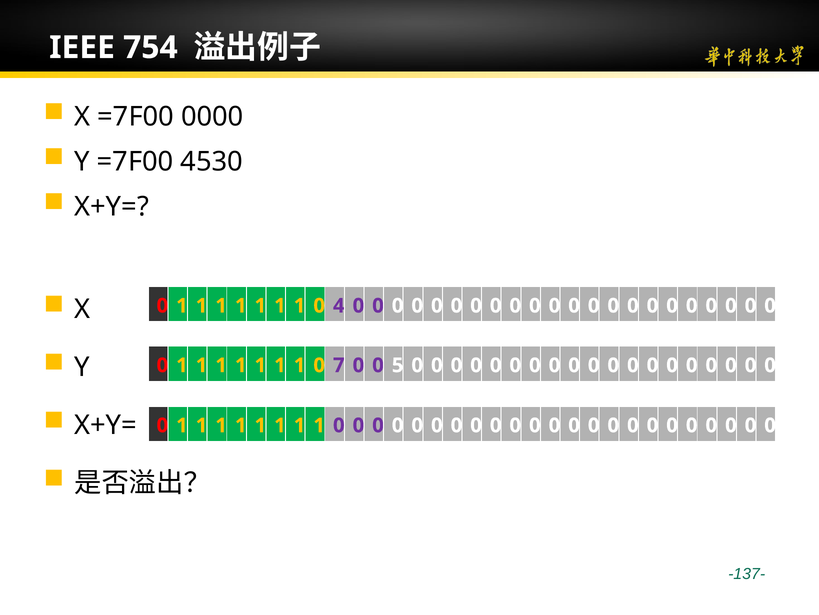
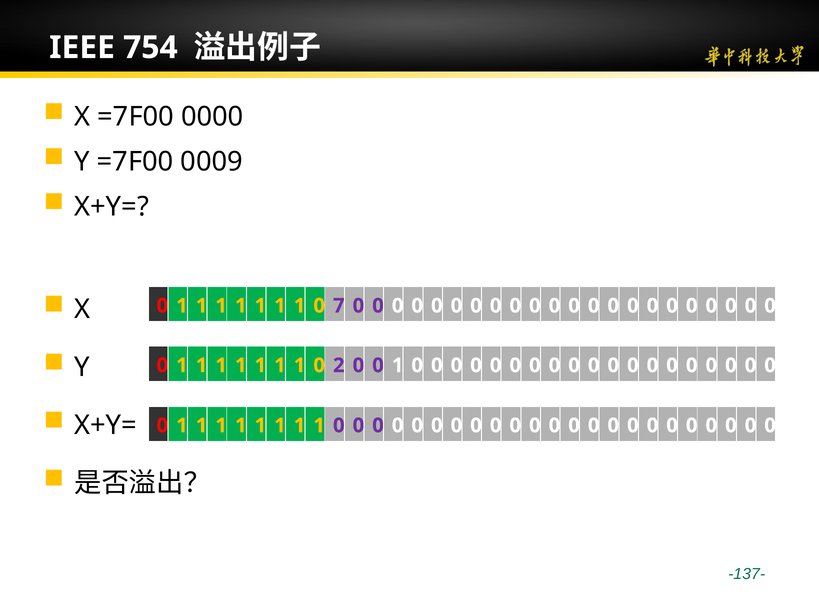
4530: 4530 -> 0009
4: 4 -> 7
7: 7 -> 2
5 at (398, 365): 5 -> 1
